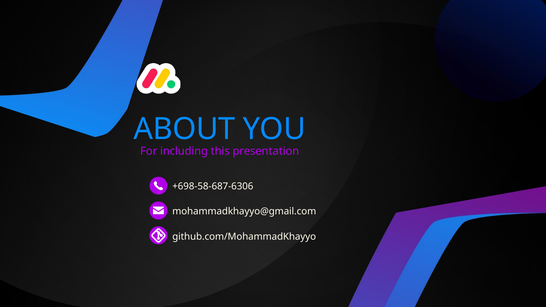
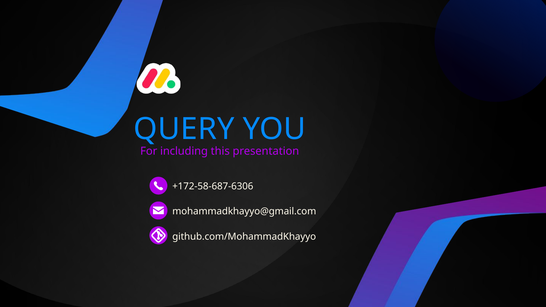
ABOUT: ABOUT -> QUERY
+698-58-687-6306: +698-58-687-6306 -> +172-58-687-6306
